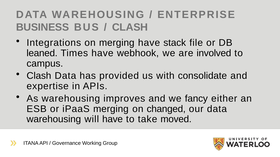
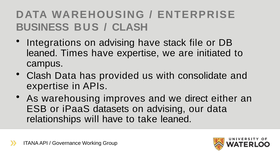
Integrations on merging: merging -> advising
have webhook: webhook -> expertise
involved: involved -> initiated
fancy: fancy -> direct
iPaaS merging: merging -> datasets
changed at (166, 109): changed -> advising
warehousing at (54, 120): warehousing -> relationships
take moved: moved -> leaned
